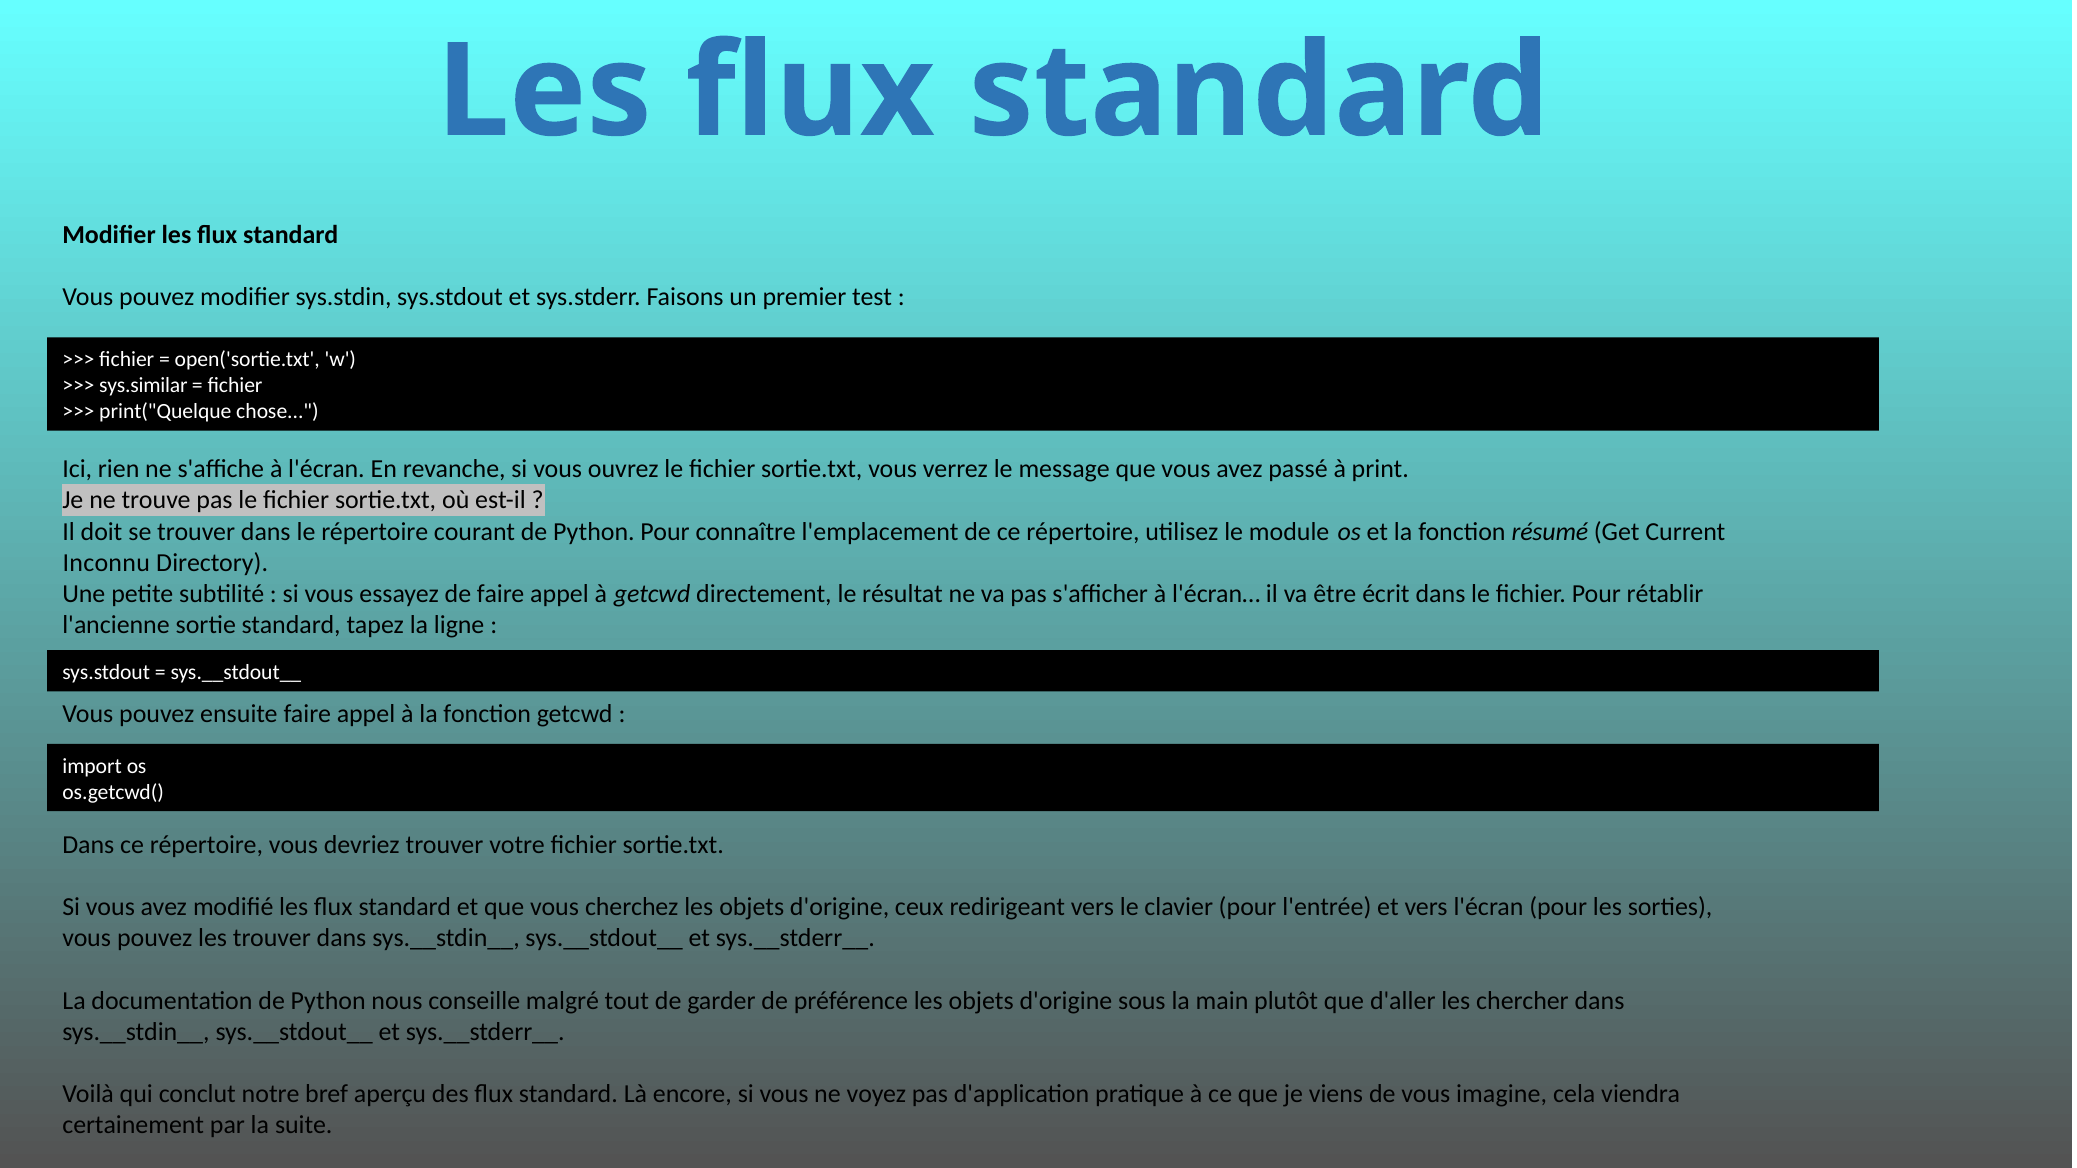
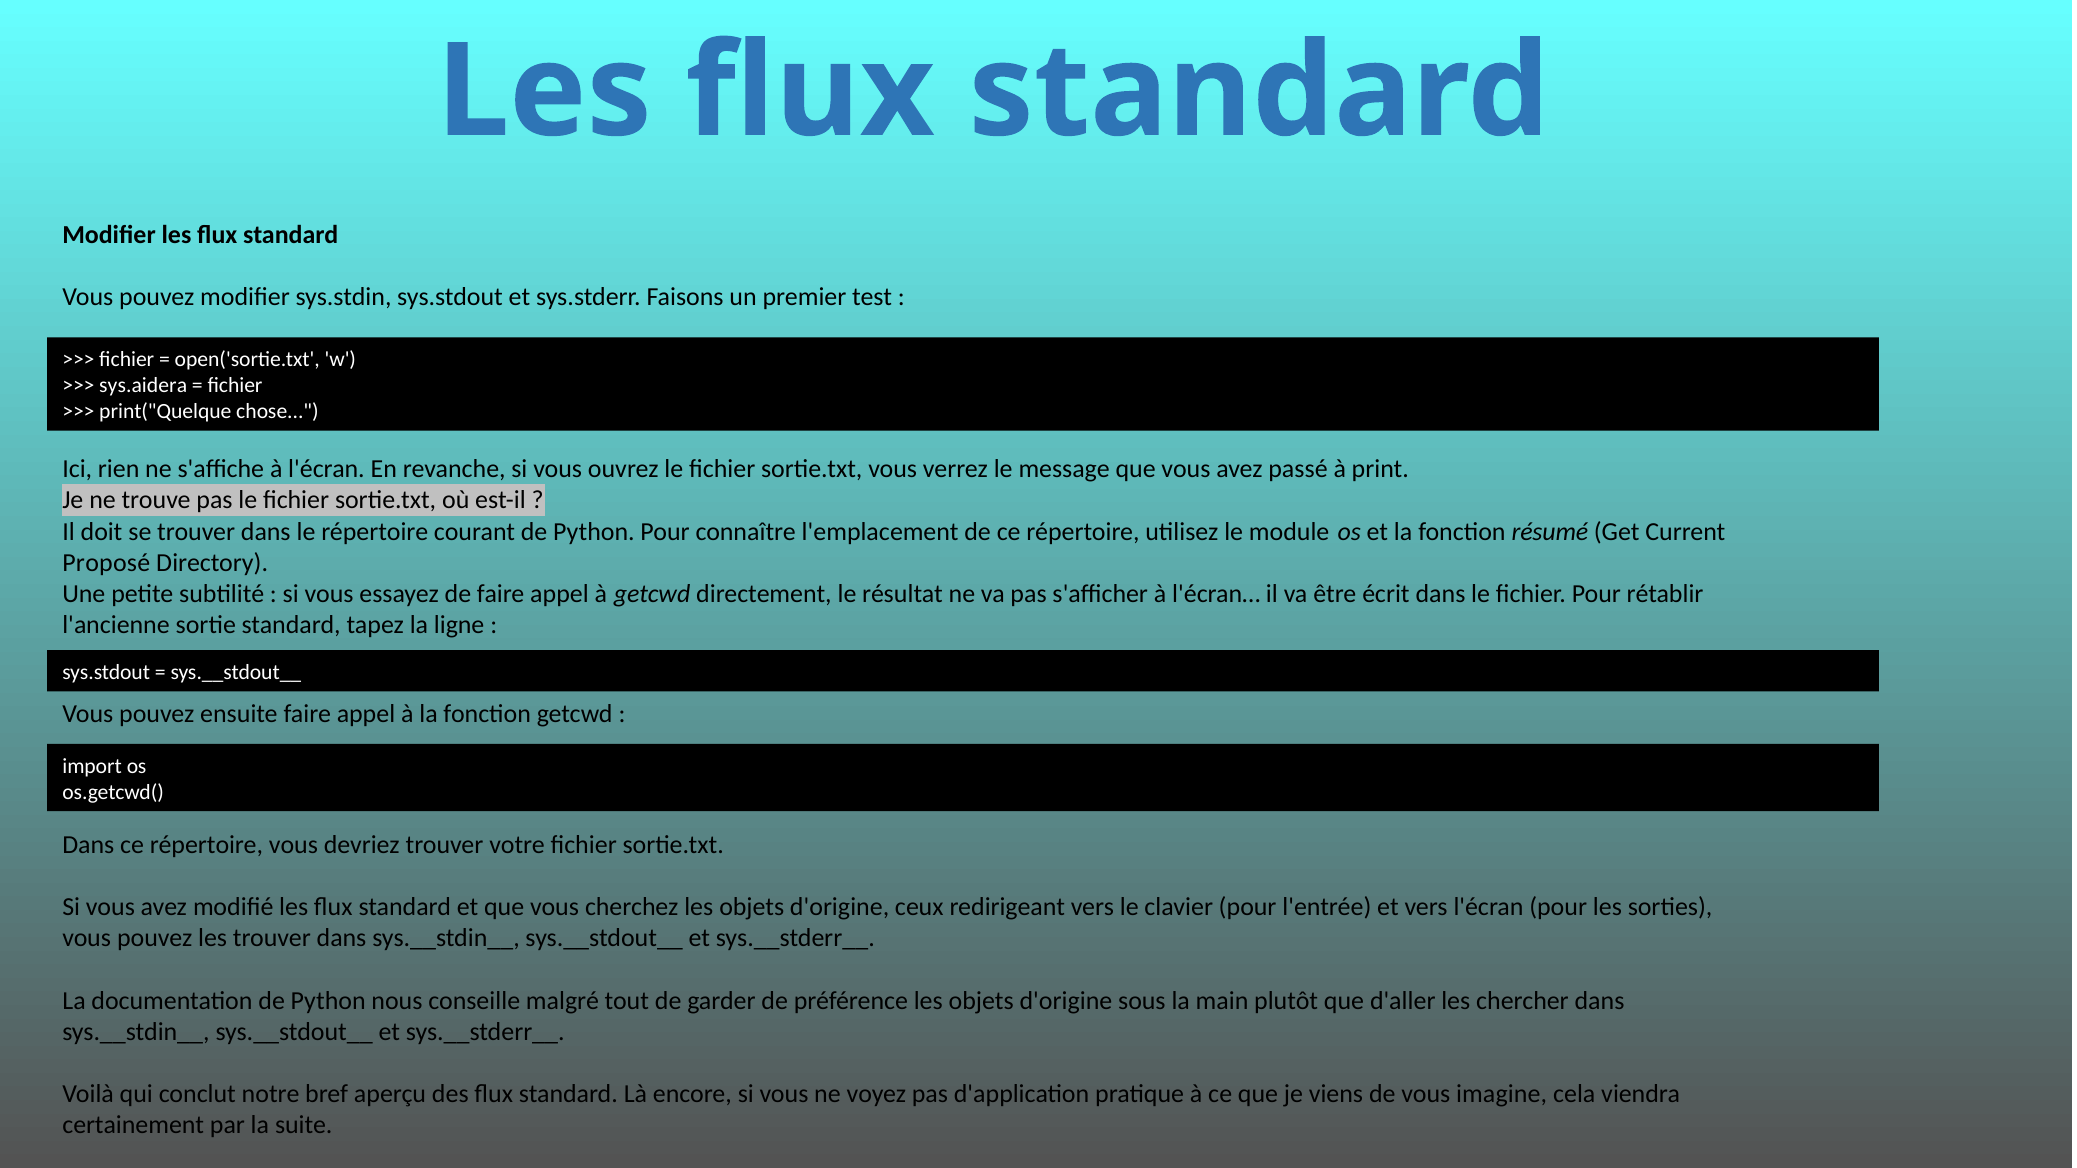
sys.similar: sys.similar -> sys.aidera
Inconnu: Inconnu -> Proposé
